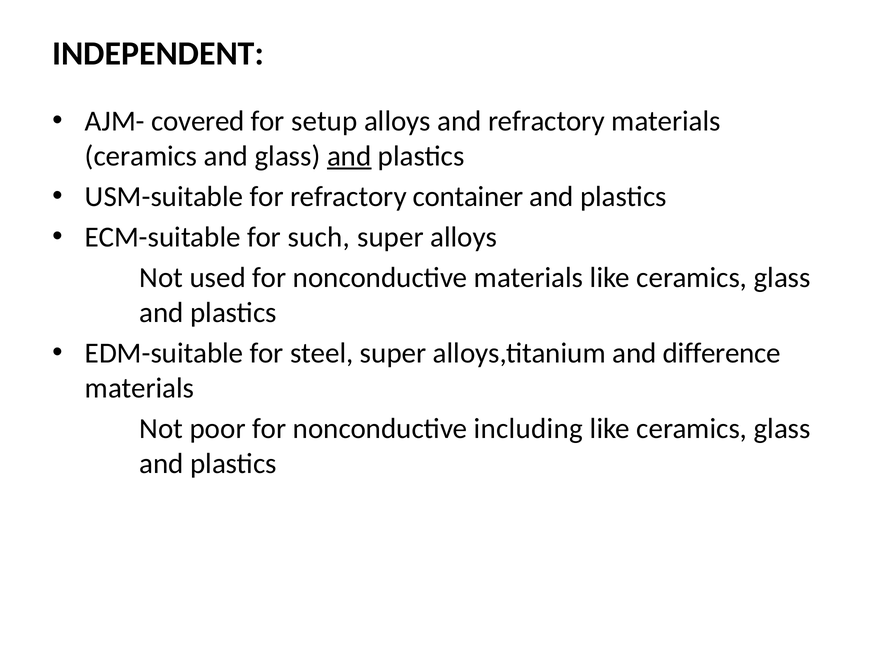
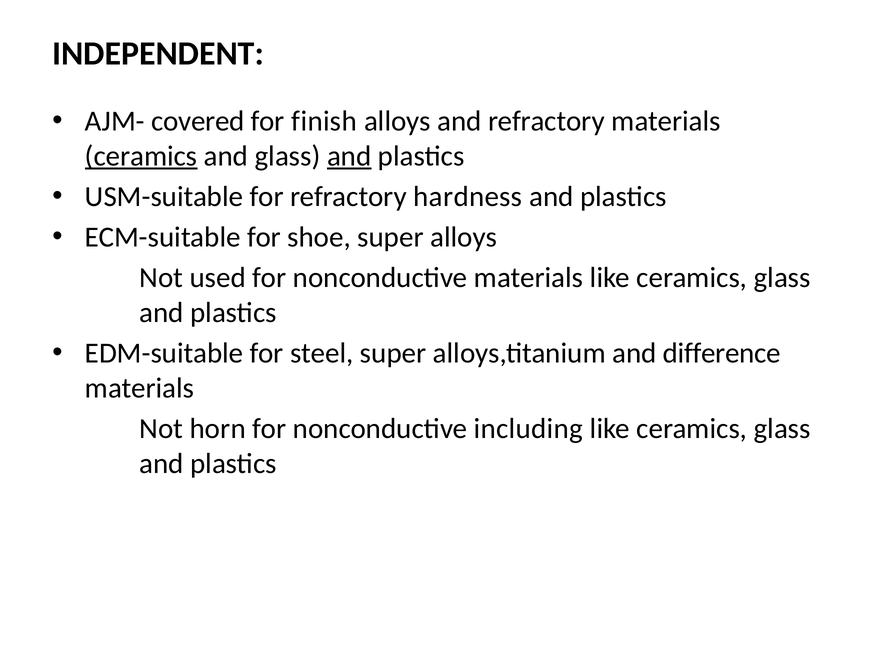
setup: setup -> finish
ceramics at (141, 156) underline: none -> present
container: container -> hardness
such: such -> shoe
poor: poor -> horn
